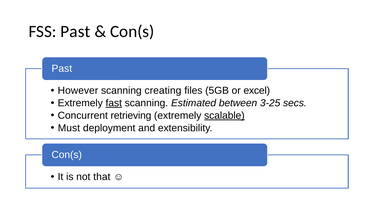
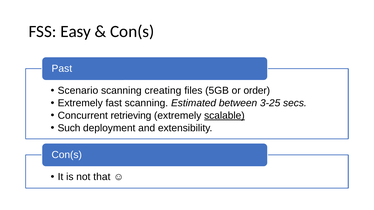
FSS Past: Past -> Easy
However: However -> Scenario
excel: excel -> order
fast underline: present -> none
Must: Must -> Such
